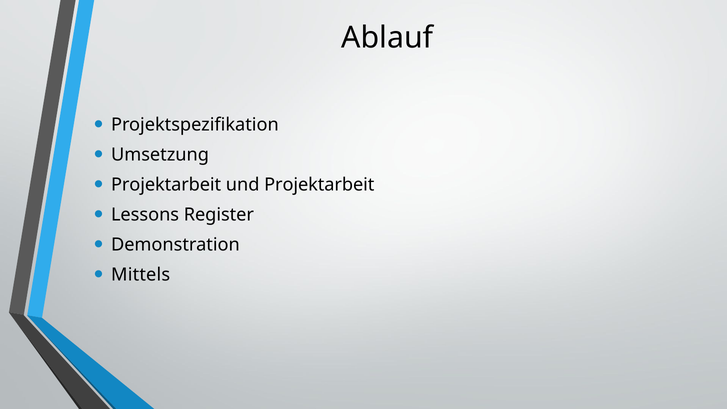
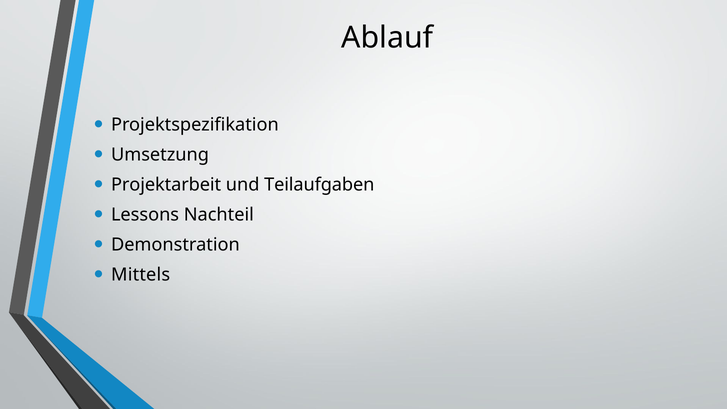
und Projektarbeit: Projektarbeit -> Teilaufgaben
Register: Register -> Nachteil
